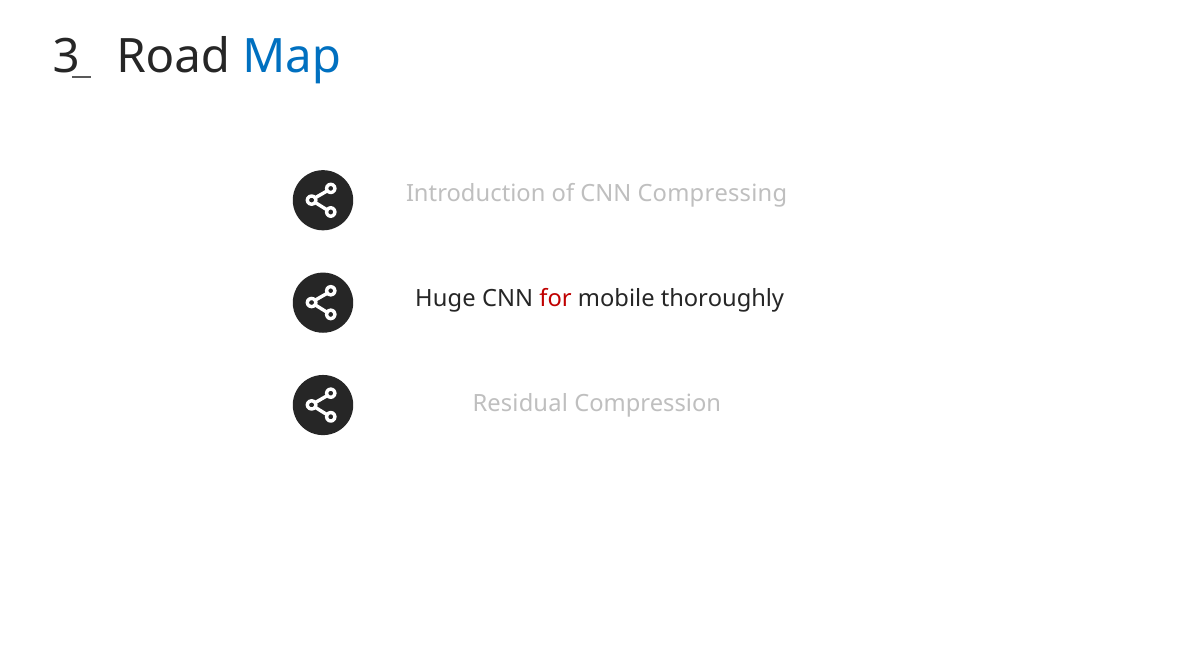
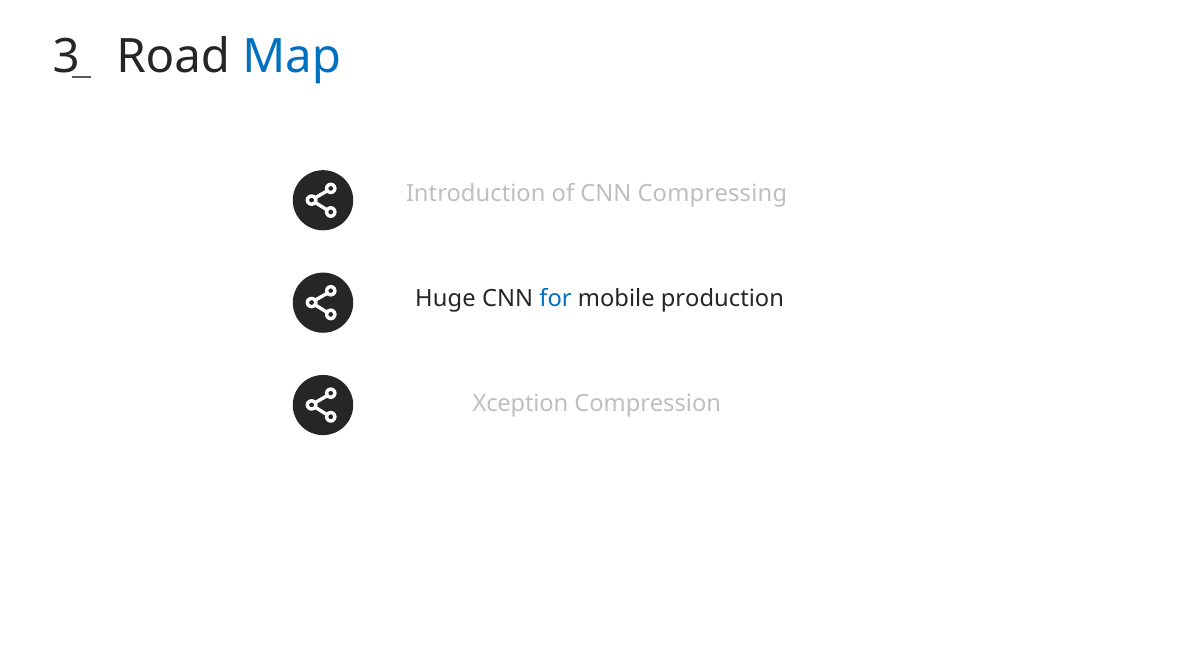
for at (556, 299) colour: red -> blue
thoroughly: thoroughly -> production
Residual: Residual -> Xception
